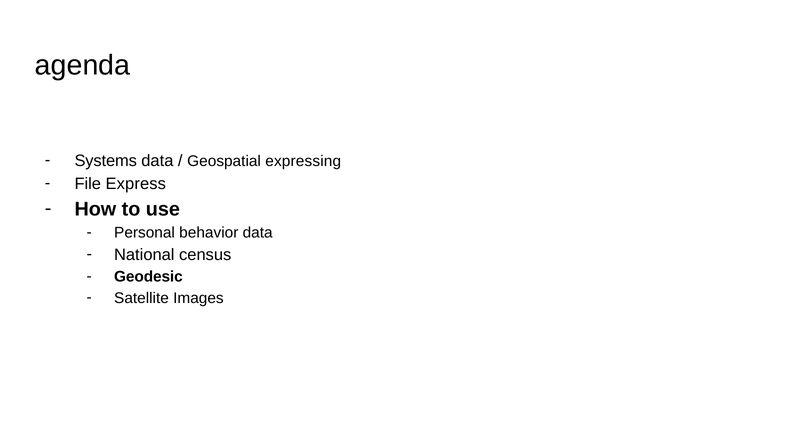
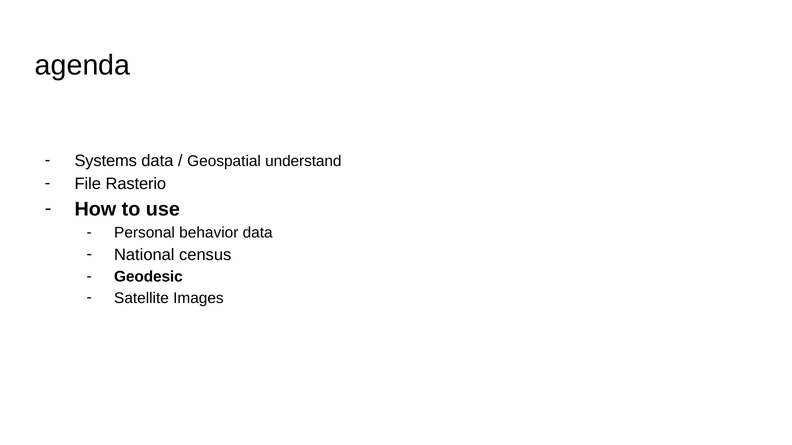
expressing: expressing -> understand
Express: Express -> Rasterio
